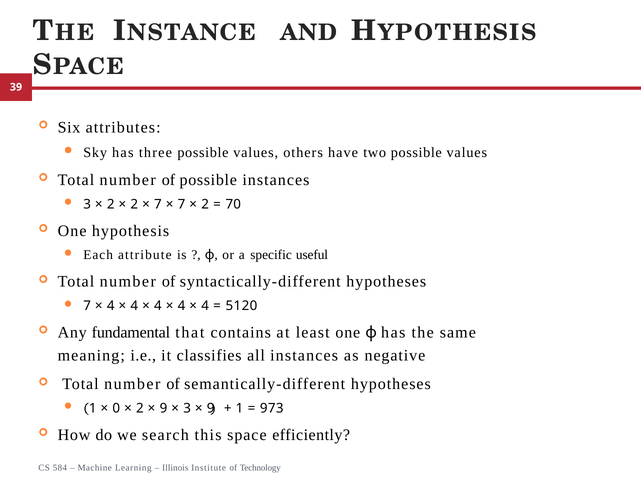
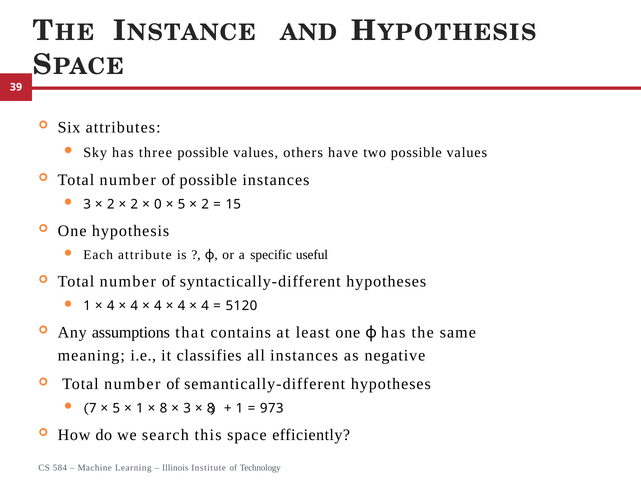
7 at (158, 204): 7 -> 0
7 at (182, 204): 7 -> 5
70: 70 -> 15
7 at (87, 306): 7 -> 1
fundamental: fundamental -> assumptions
1 at (93, 408): 1 -> 7
0 at (116, 408): 0 -> 5
2 at (140, 408): 2 -> 1
9 at (163, 408): 9 -> 8
9 at (211, 408): 9 -> 8
